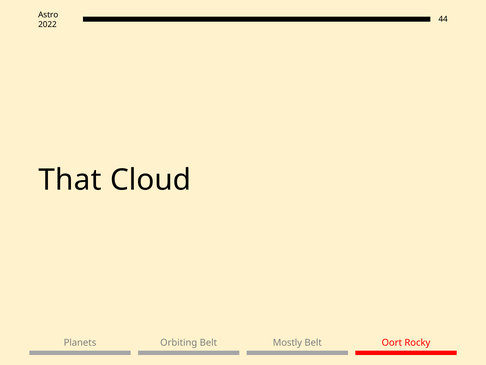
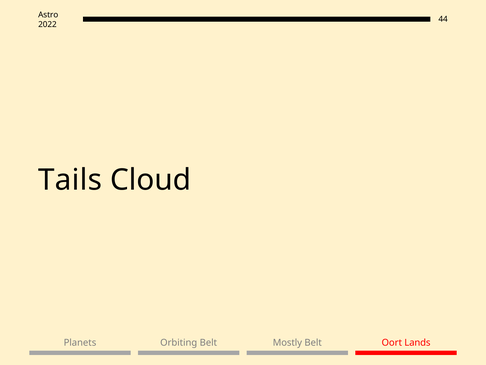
That: That -> Tails
Rocky: Rocky -> Lands
